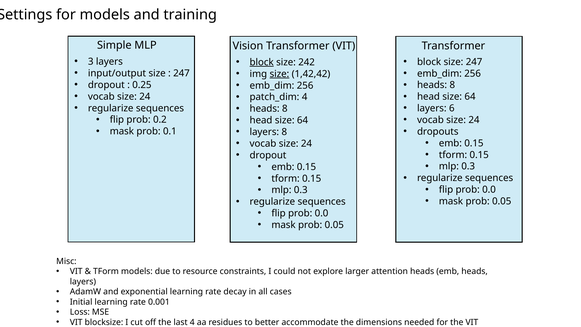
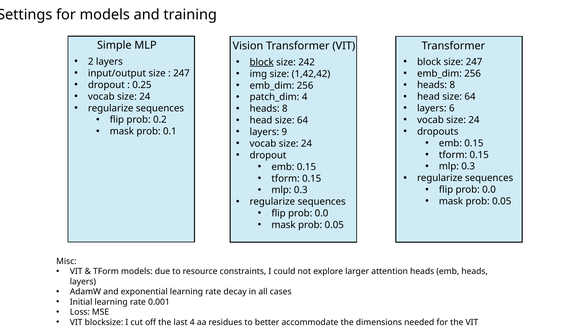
3: 3 -> 2
size at (279, 74) underline: present -> none
layers 8: 8 -> 9
